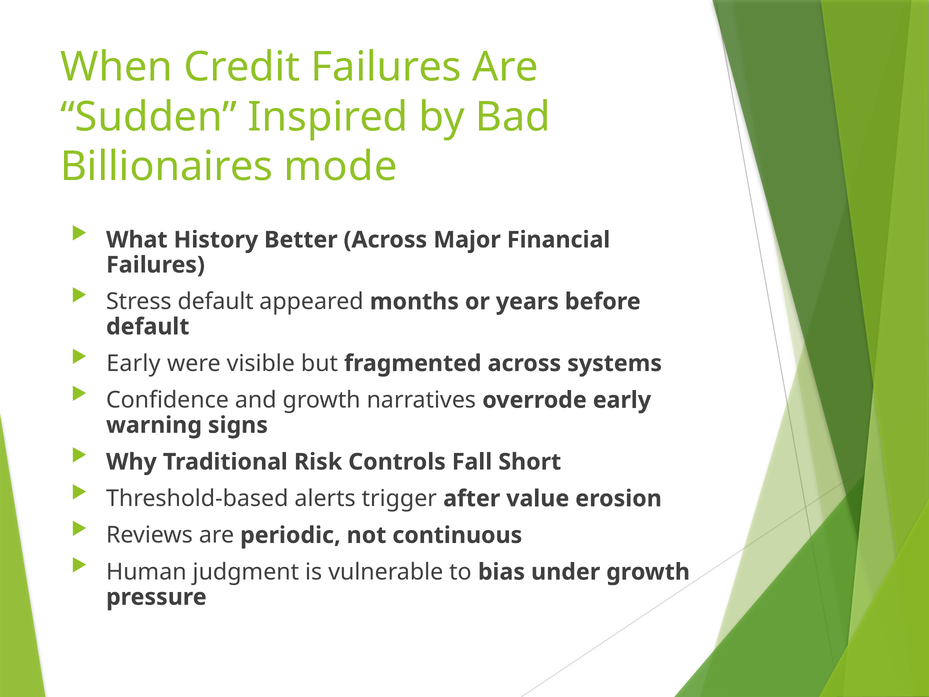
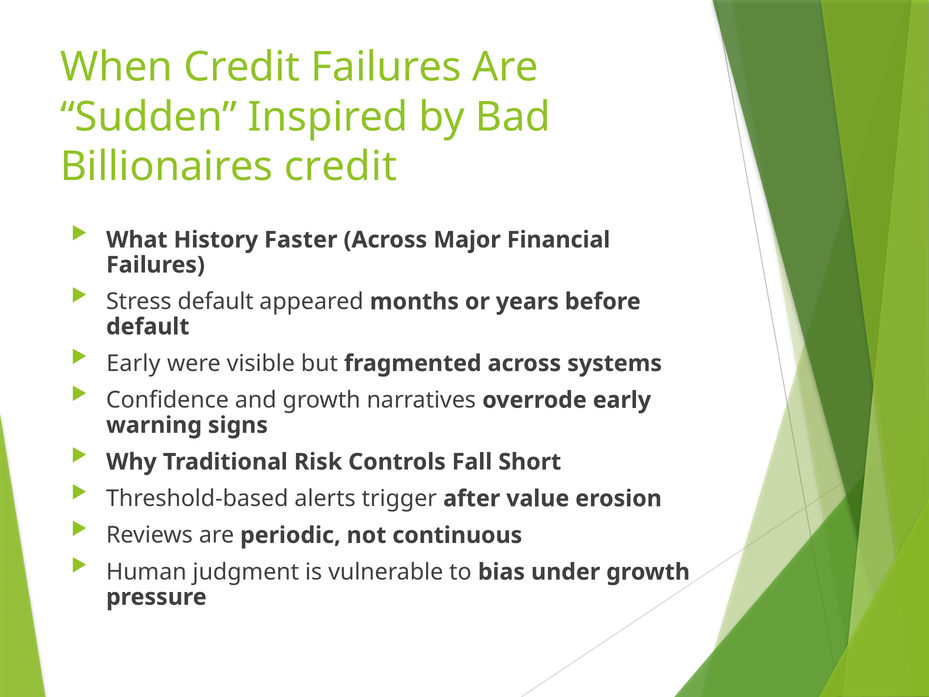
Billionaires mode: mode -> credit
Better: Better -> Faster
